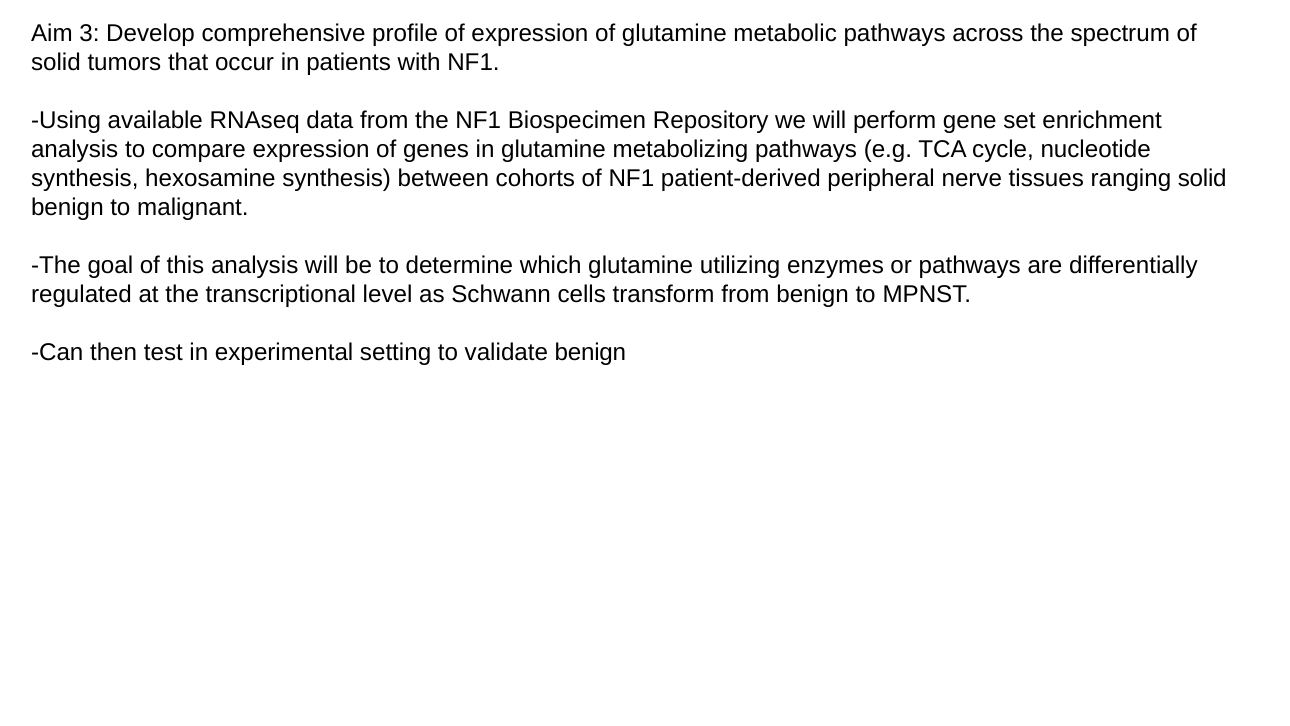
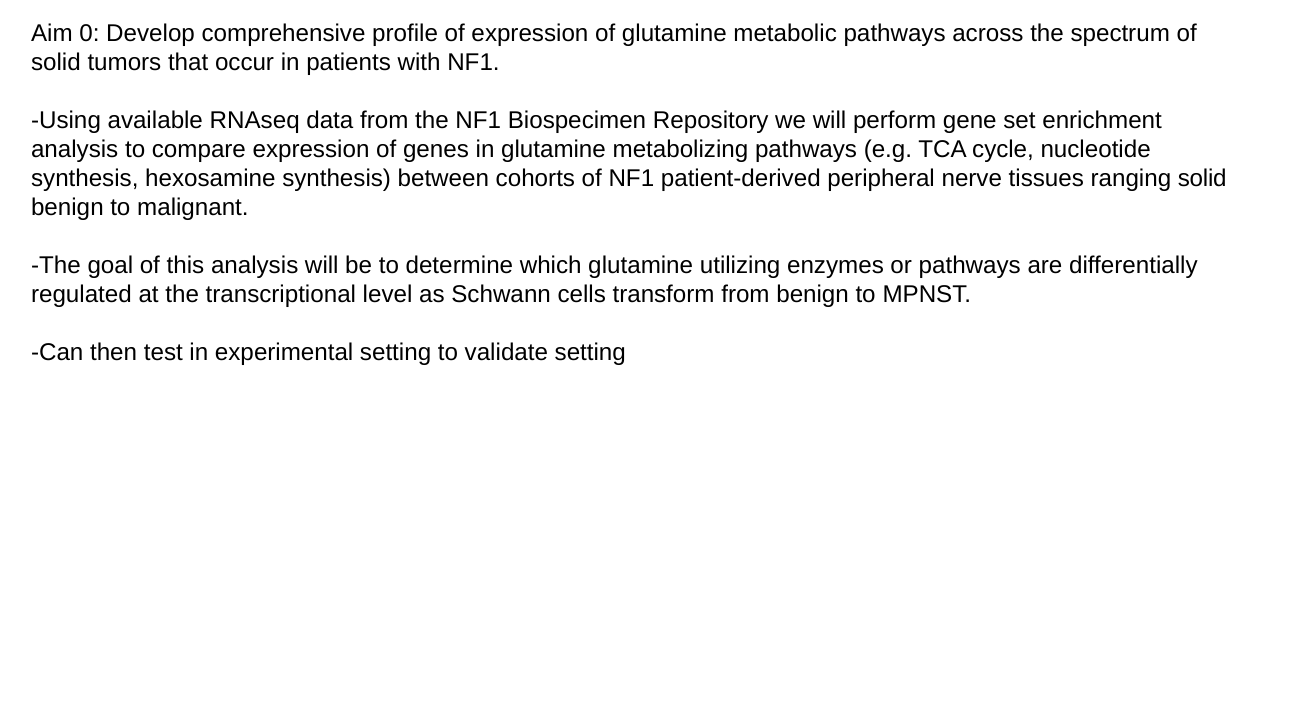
3: 3 -> 0
validate benign: benign -> setting
